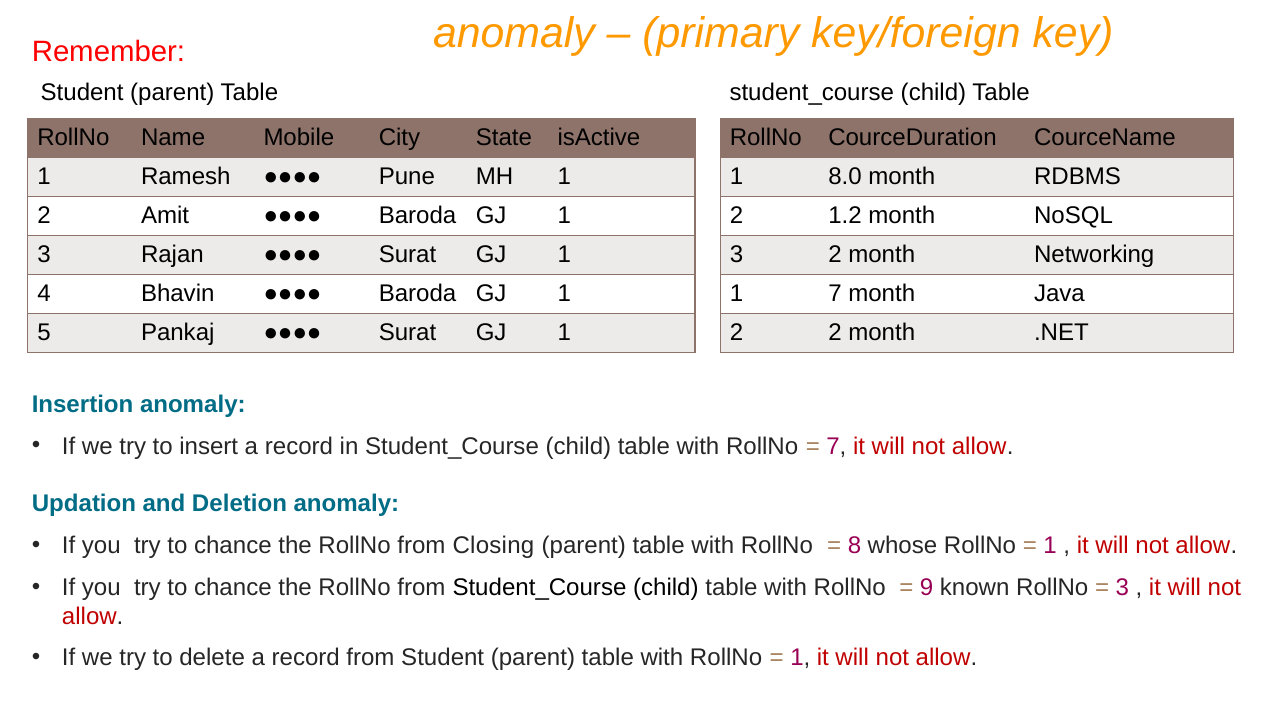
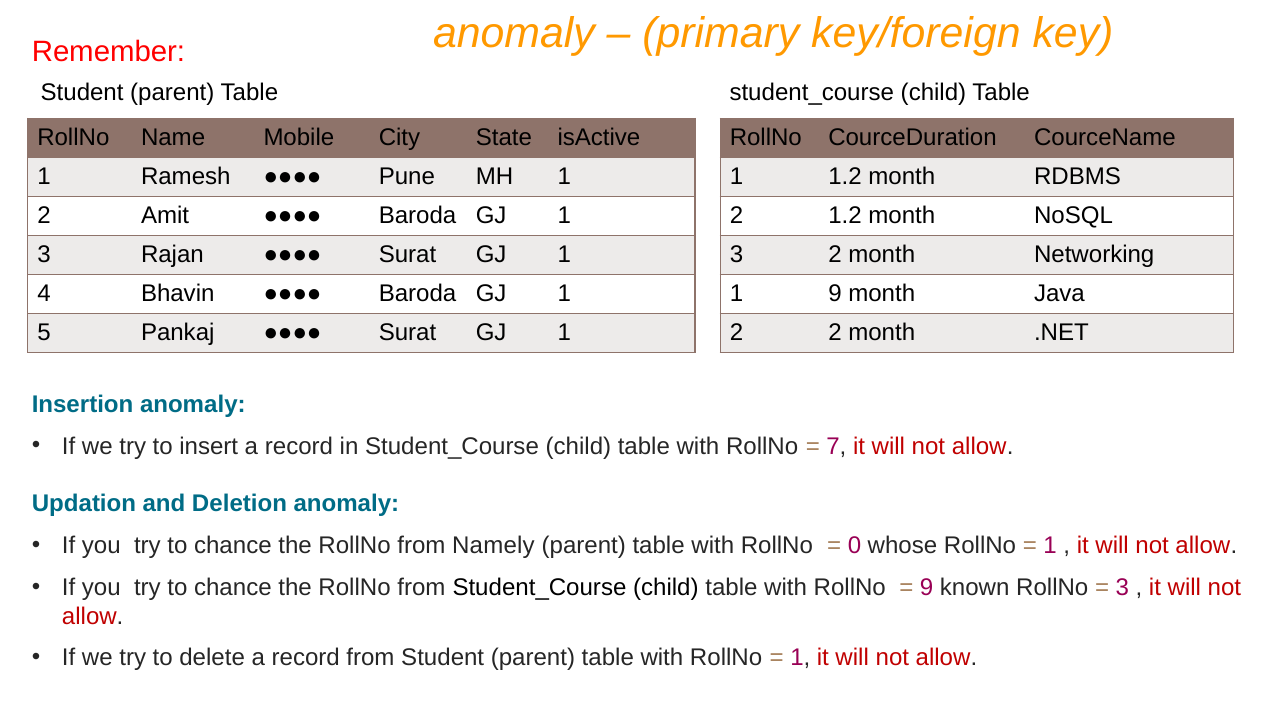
1 8.0: 8.0 -> 1.2
1 7: 7 -> 9
Closing: Closing -> Namely
8: 8 -> 0
